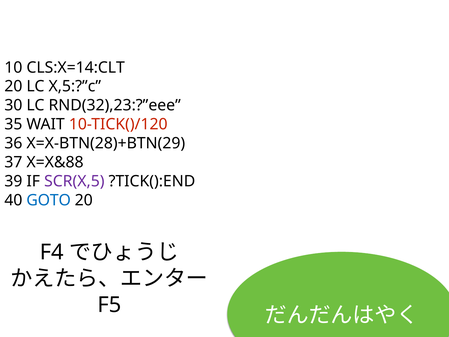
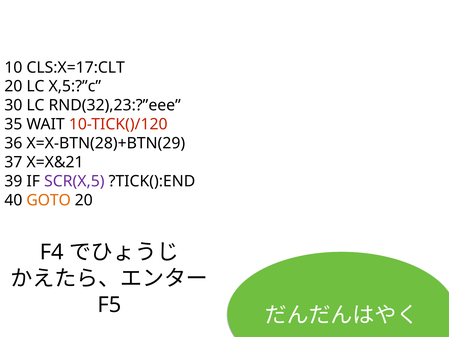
CLS:X=14:CLT: CLS:X=14:CLT -> CLS:X=17:CLT
X=X&88: X=X&88 -> X=X&21
GOTO colour: blue -> orange
